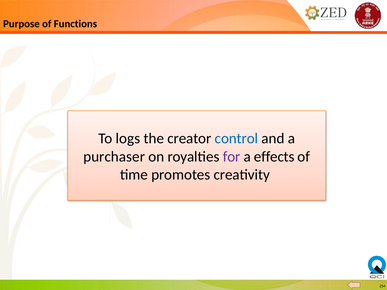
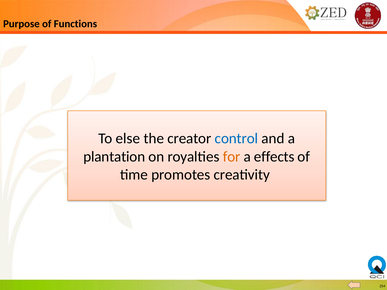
logs: logs -> else
purchaser: purchaser -> plantation
for colour: purple -> orange
